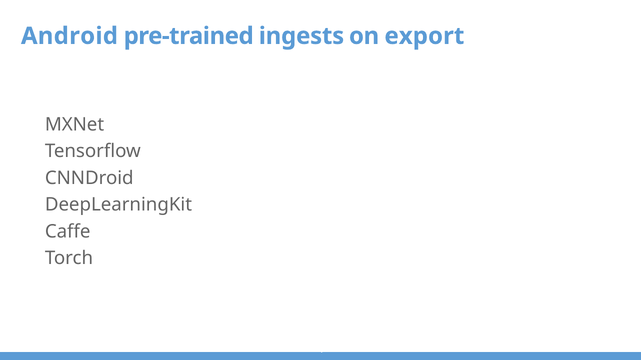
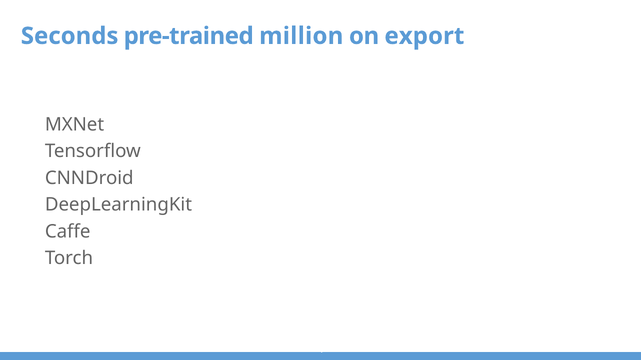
Android: Android -> Seconds
ingests: ingests -> million
